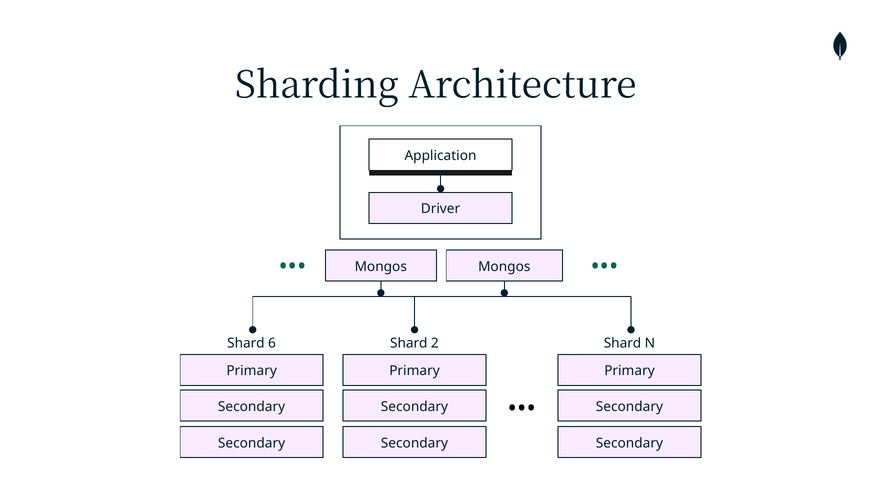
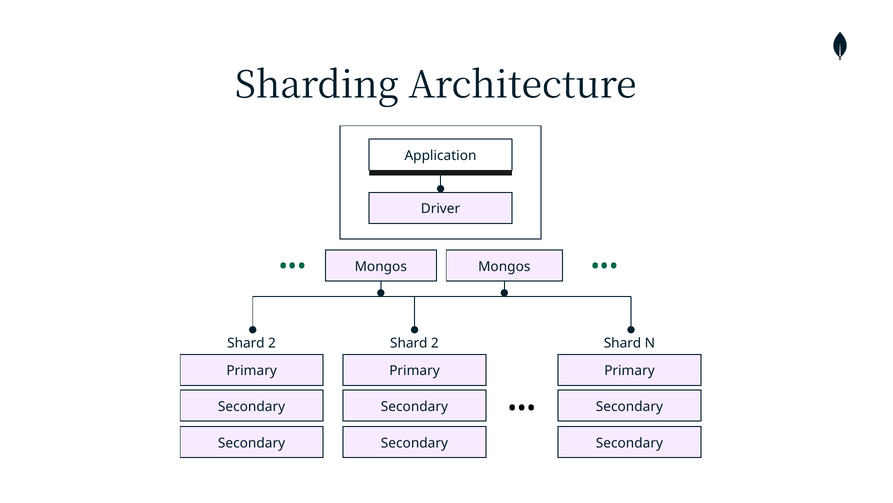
6 at (272, 343): 6 -> 2
